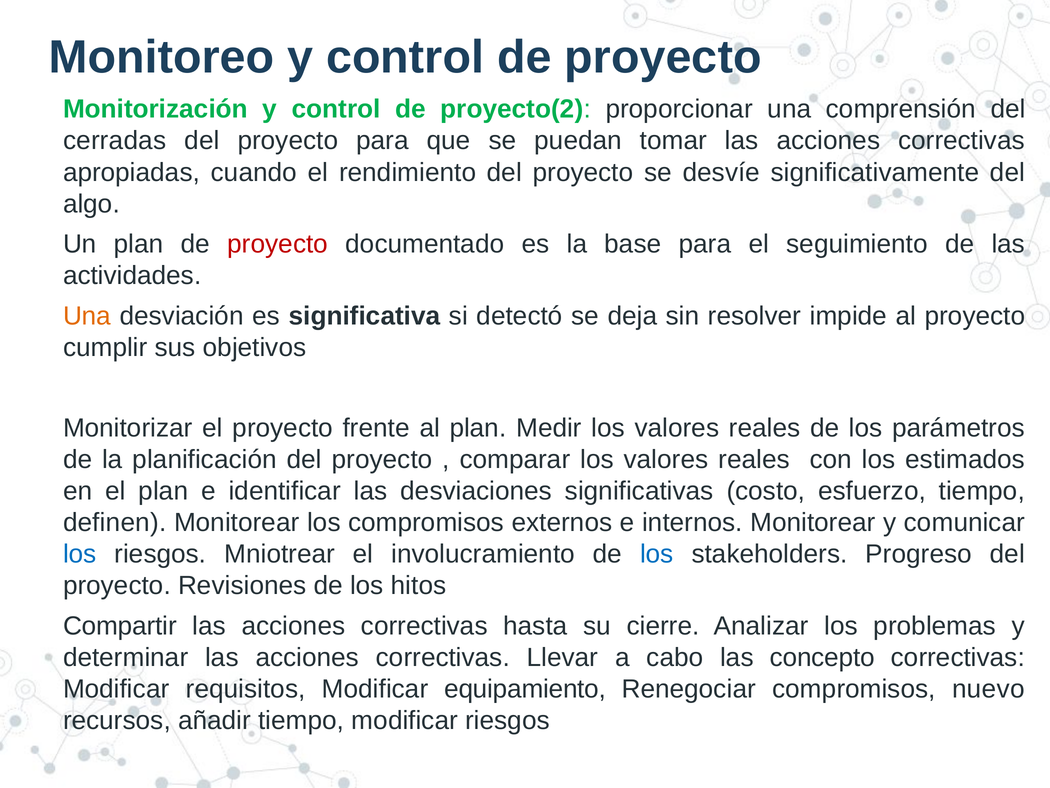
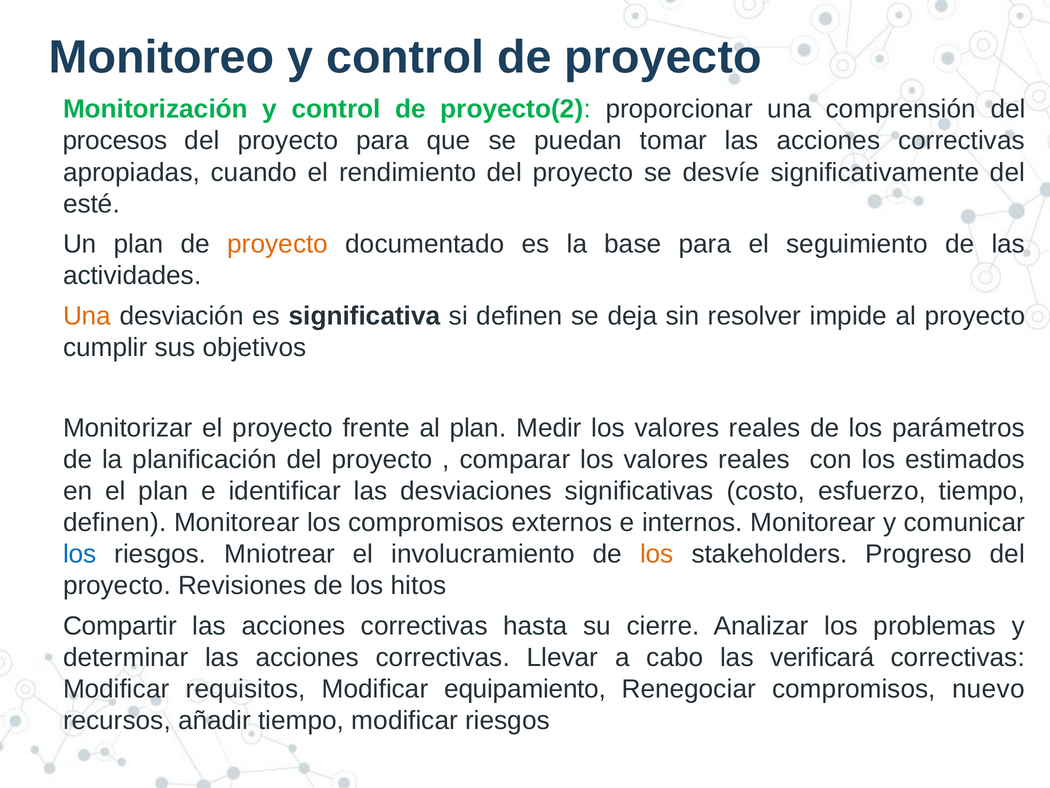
cerradas: cerradas -> procesos
algo: algo -> esté
proyecto at (278, 244) colour: red -> orange
si detectó: detectó -> definen
los at (657, 554) colour: blue -> orange
concepto: concepto -> verificará
